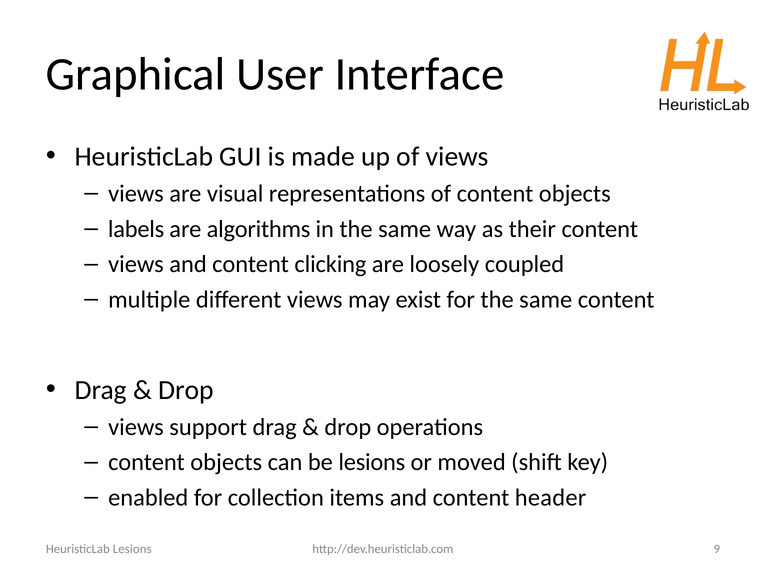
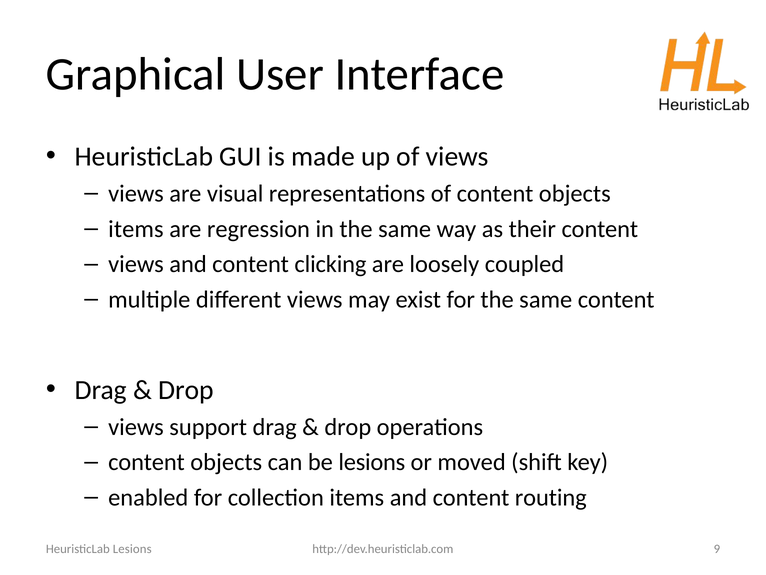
labels at (136, 229): labels -> items
algorithms: algorithms -> regression
header: header -> routing
